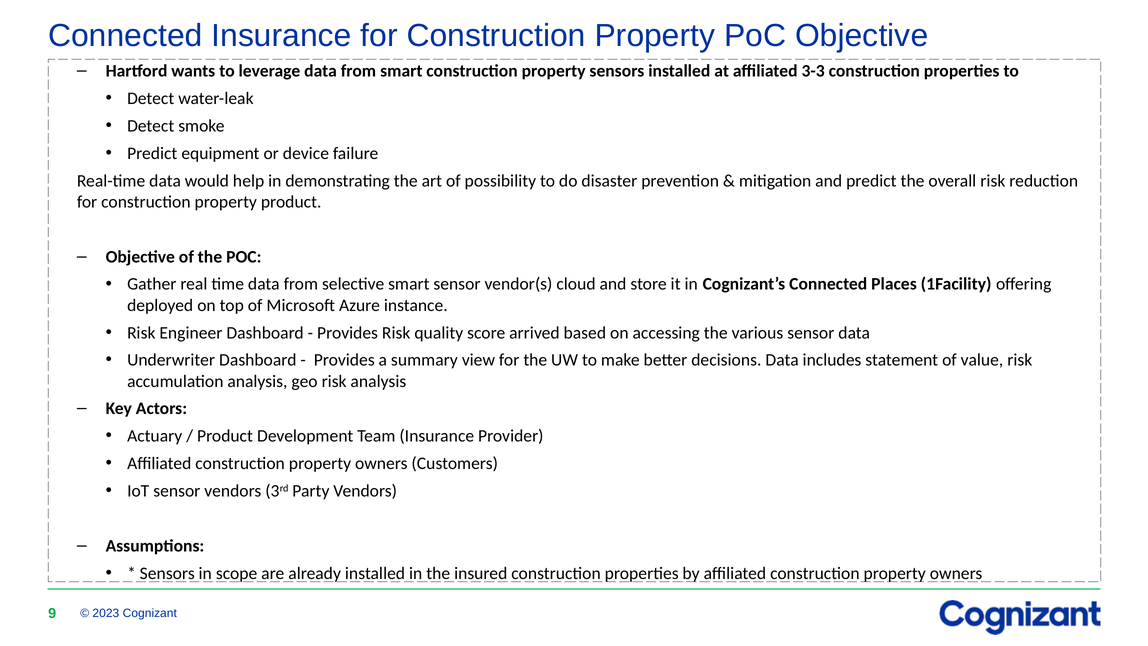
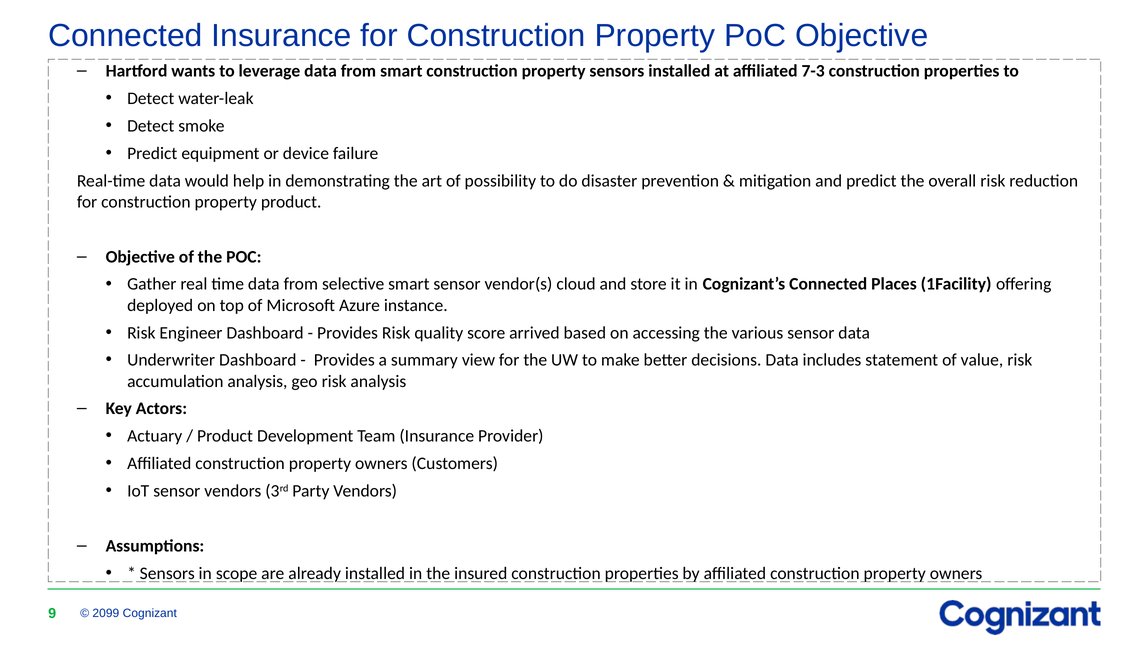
3-3: 3-3 -> 7-3
2023: 2023 -> 2099
